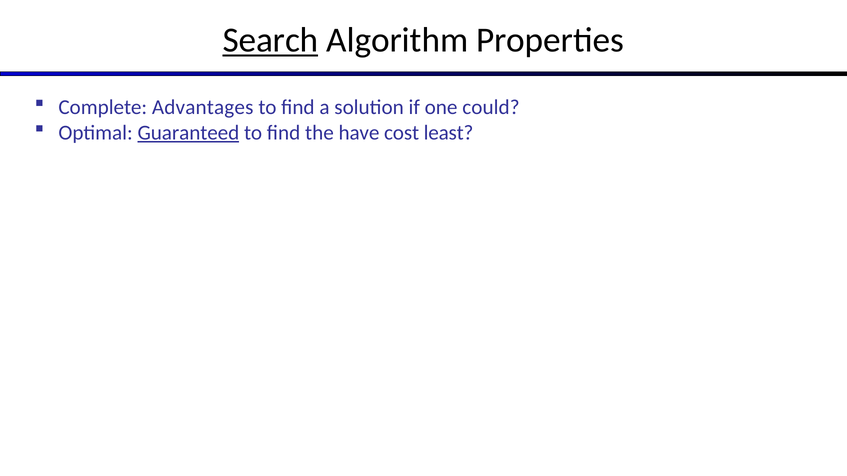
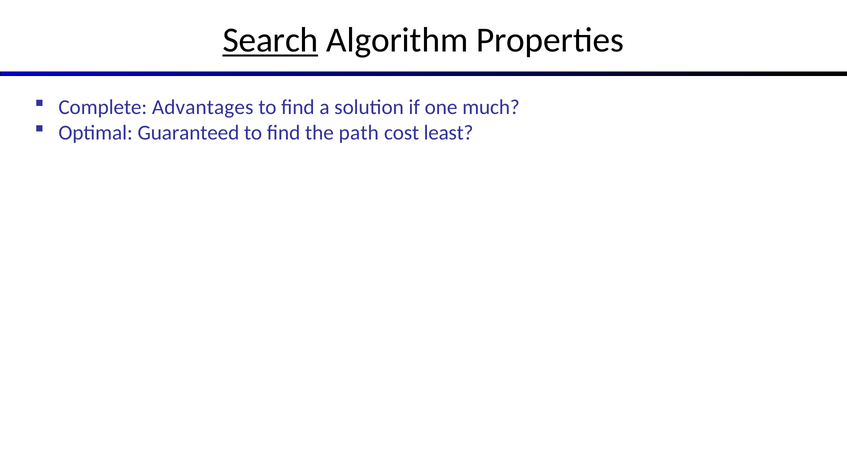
could: could -> much
Guaranteed underline: present -> none
have: have -> path
